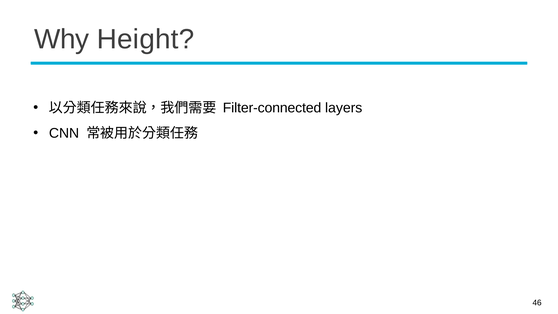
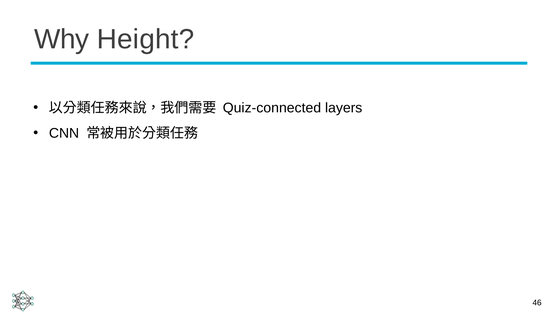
Filter-connected: Filter-connected -> Quiz-connected
